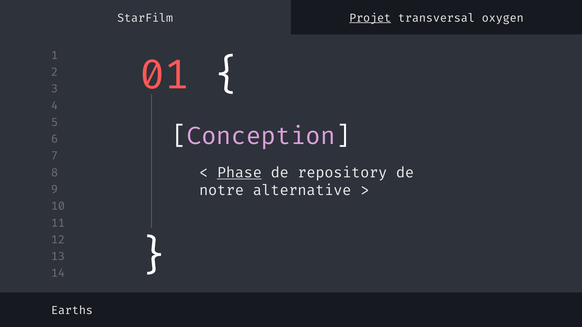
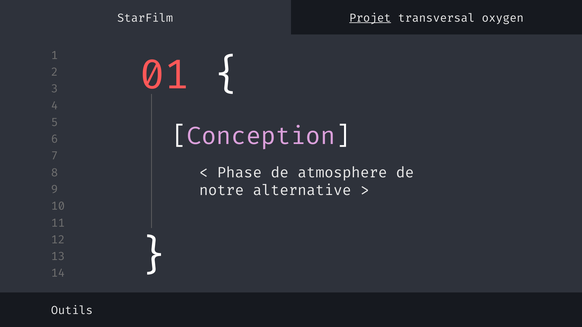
Phase underline: present -> none
repository: repository -> atmosphere
Earths: Earths -> Outils
